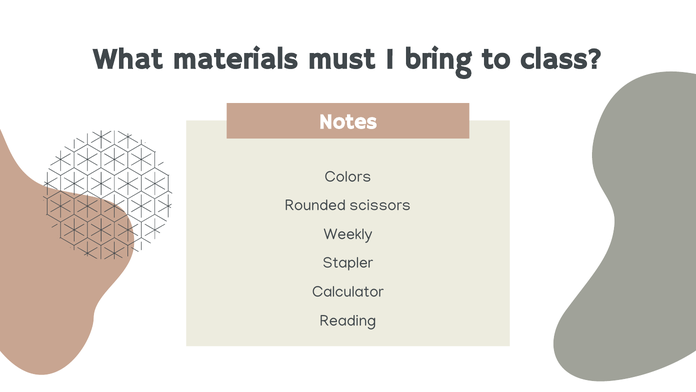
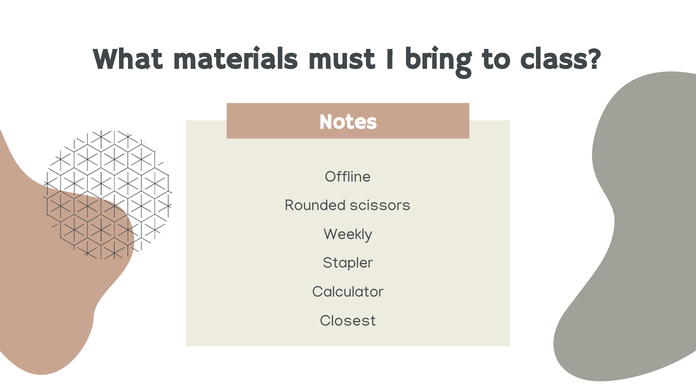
Colors: Colors -> Offline
Reading: Reading -> Closest
